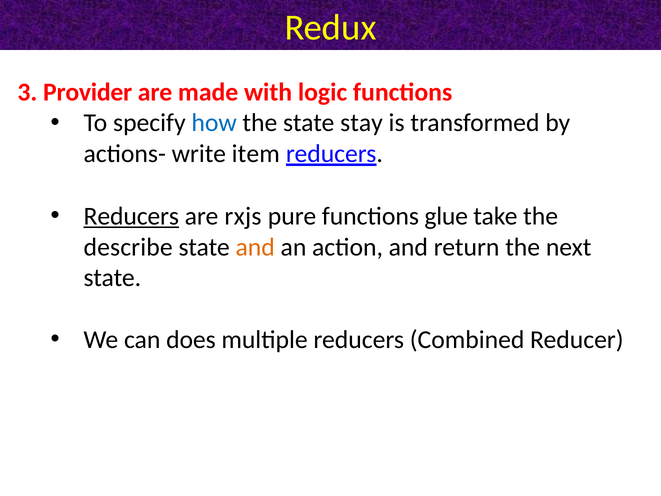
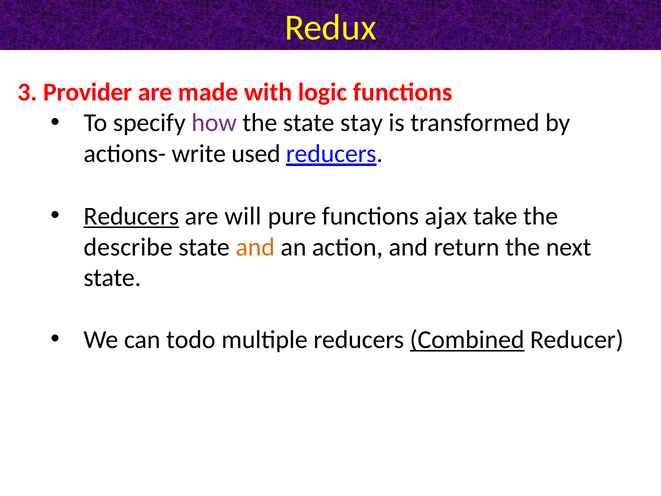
how colour: blue -> purple
item: item -> used
rxjs: rxjs -> will
glue: glue -> ajax
does: does -> todo
Combined underline: none -> present
